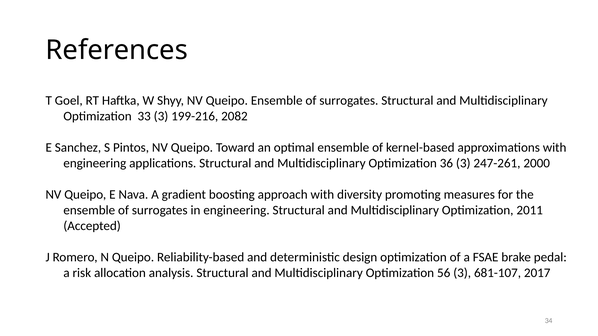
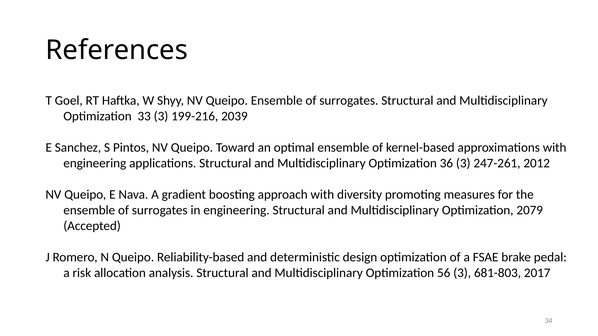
2082: 2082 -> 2039
2000: 2000 -> 2012
2011: 2011 -> 2079
681-107: 681-107 -> 681-803
